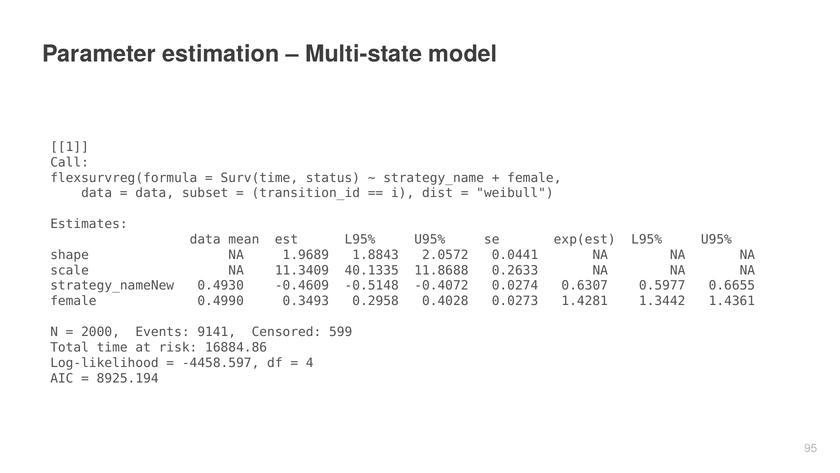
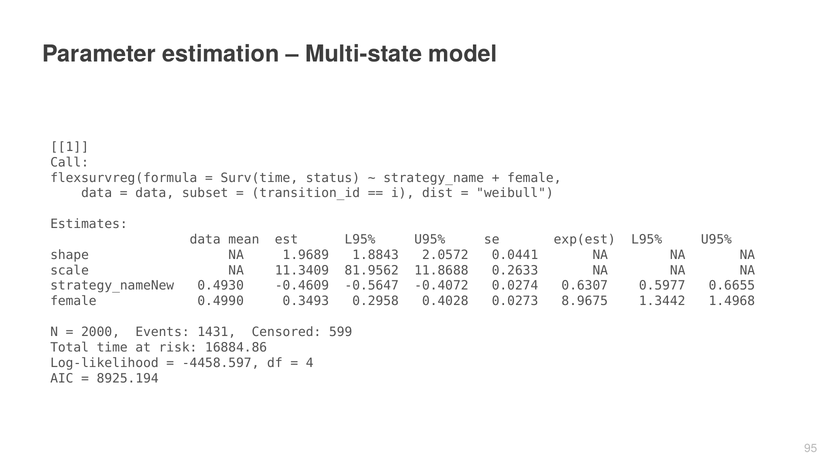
40.1335: 40.1335 -> 81.9562
-0.5148: -0.5148 -> -0.5647
1.4281: 1.4281 -> 8.9675
1.4361: 1.4361 -> 1.4968
9141: 9141 -> 1431
